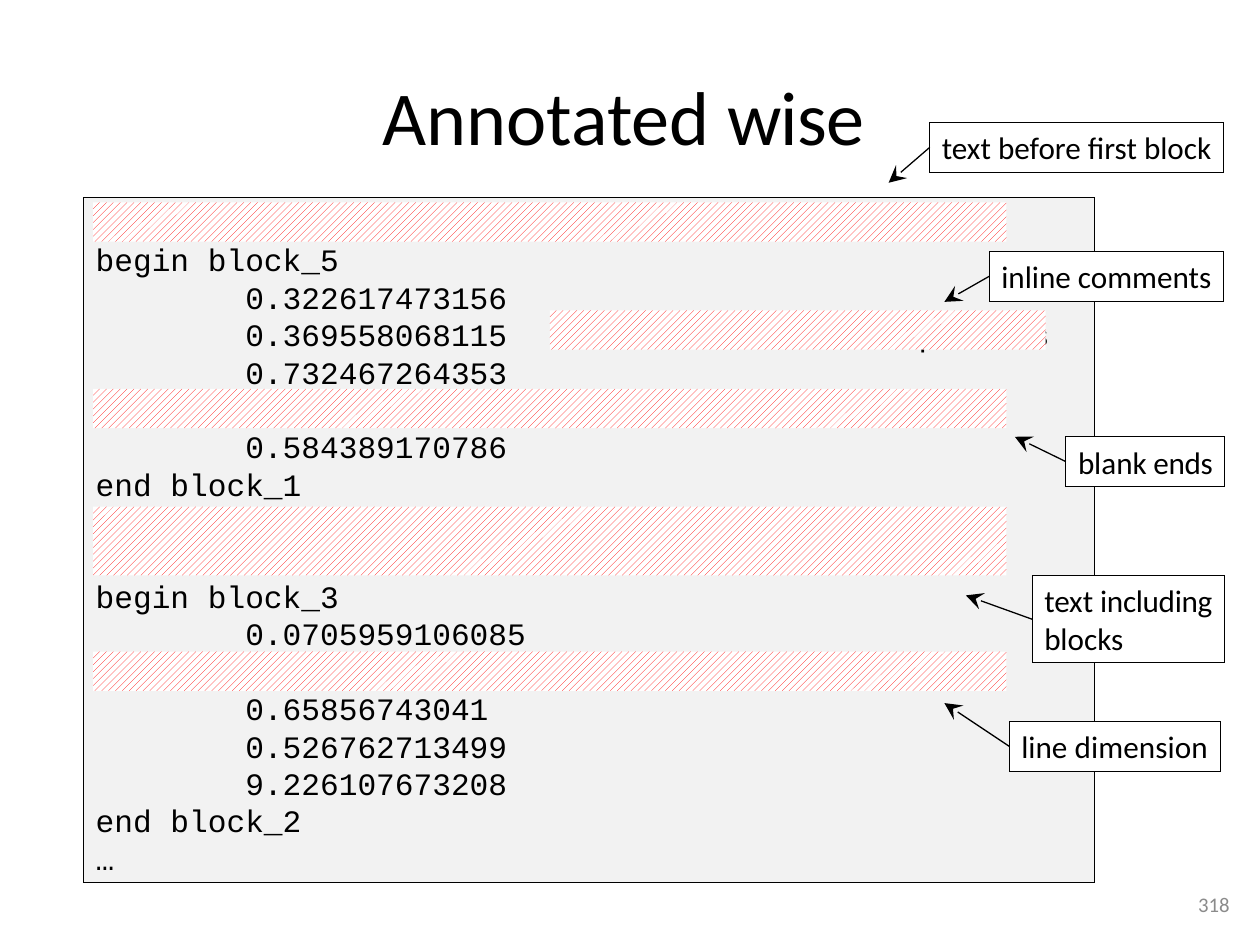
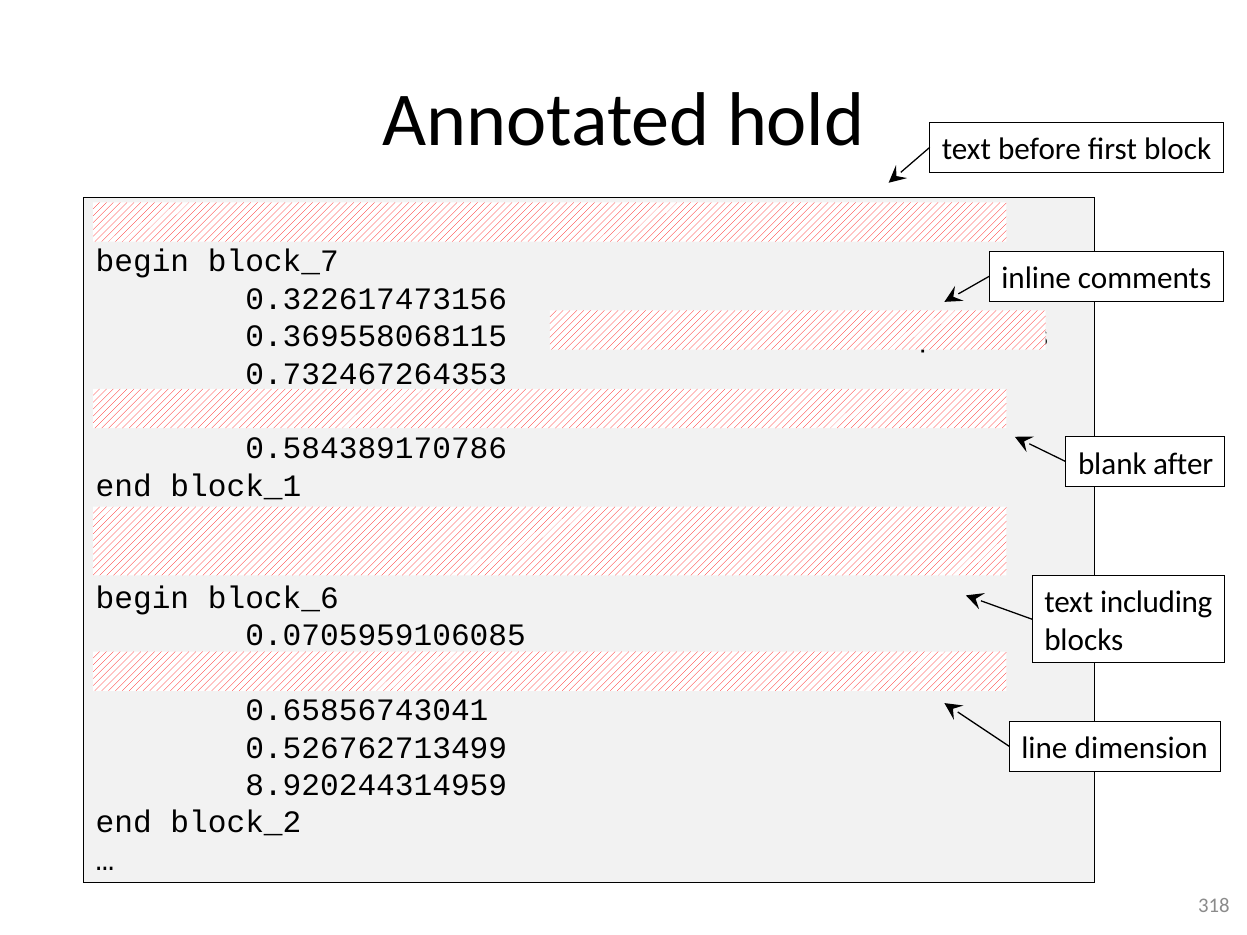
wise: wise -> hold
block_5: block_5 -> block_7
ends: ends -> after
block_3: block_3 -> block_6
9.226107673208: 9.226107673208 -> 8.920244314959
